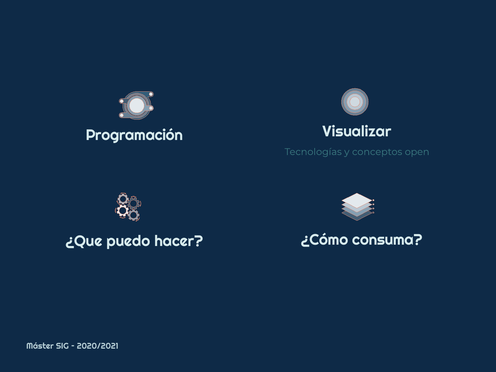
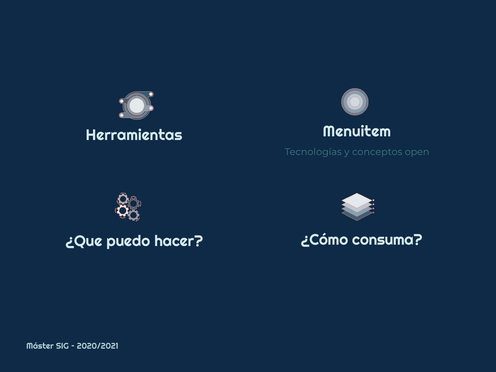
Visualizar: Visualizar -> Menuitem
Programación: Programación -> Herramientas
